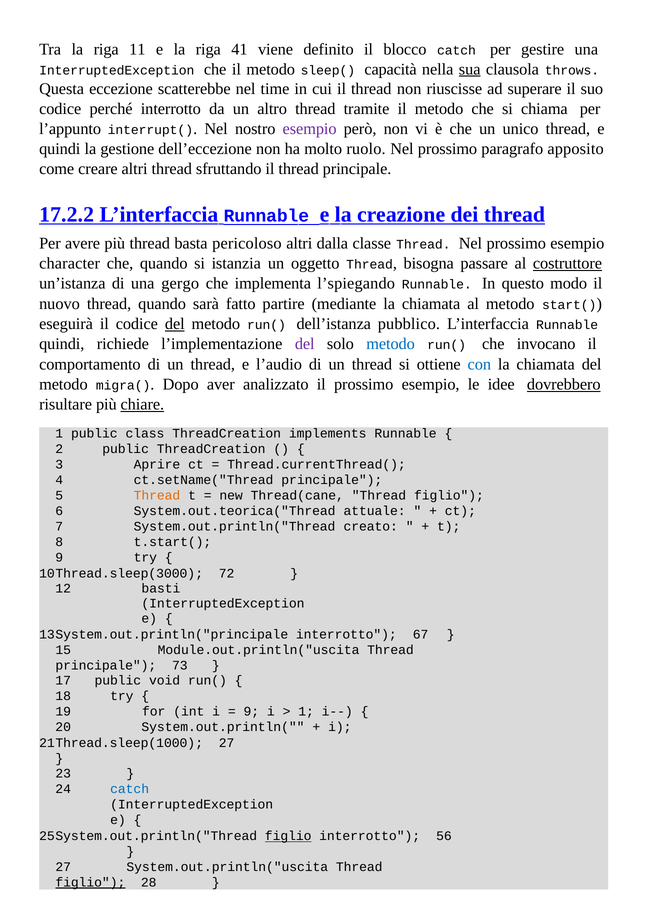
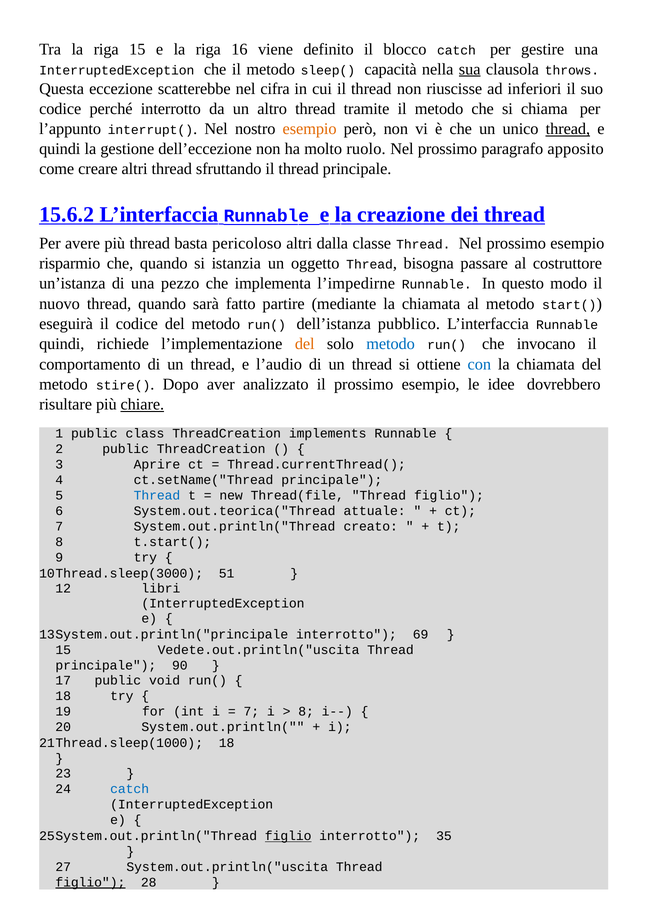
riga 11: 11 -> 15
41: 41 -> 16
time: time -> cifra
superare: superare -> inferiori
esempio at (310, 129) colour: purple -> orange
thread at (568, 129) underline: none -> present
17.2.2: 17.2.2 -> 15.6.2
character: character -> risparmio
costruttore underline: present -> none
gergo: gergo -> pezzo
l’spiegando: l’spiegando -> l’impedirne
del at (175, 324) underline: present -> none
del at (305, 344) colour: purple -> orange
migra(: migra( -> stire(
dovrebbero underline: present -> none
Thread at (157, 495) colour: orange -> blue
Thread(cane: Thread(cane -> Thread(file
72: 72 -> 51
basti: basti -> libri
67: 67 -> 69
Module.out.println("uscita: Module.out.println("uscita -> Vedete.out.println("uscita
73: 73 -> 90
9 at (251, 711): 9 -> 7
1 at (306, 711): 1 -> 8
27 at (227, 743): 27 -> 18
56: 56 -> 35
